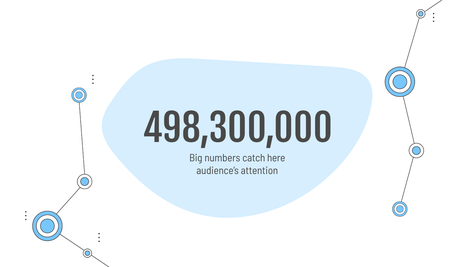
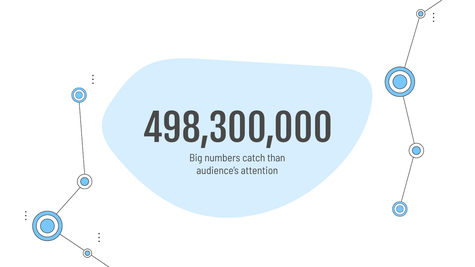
here: here -> than
